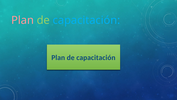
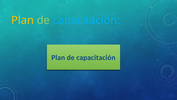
Plan at (23, 20) colour: pink -> yellow
